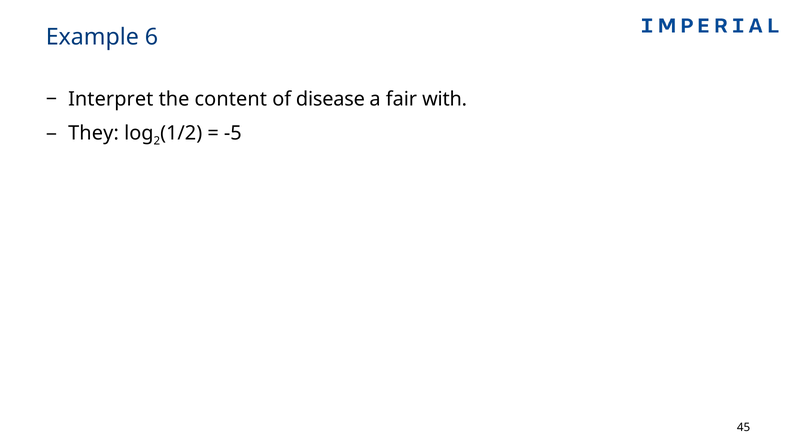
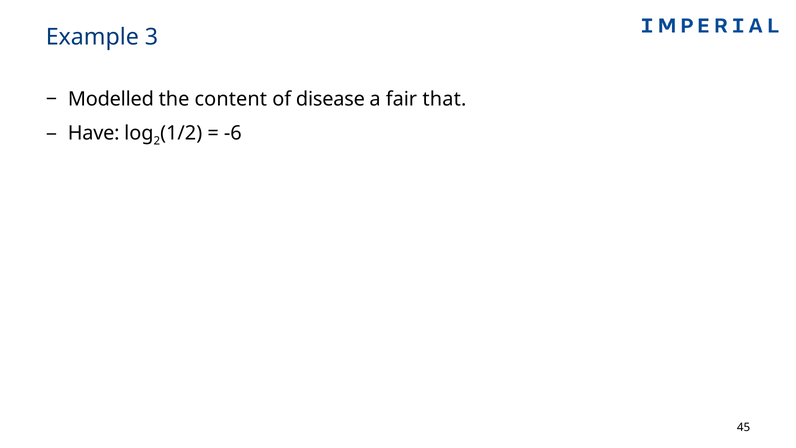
6: 6 -> 3
Interpret: Interpret -> Modelled
with: with -> that
They: They -> Have
-5: -5 -> -6
